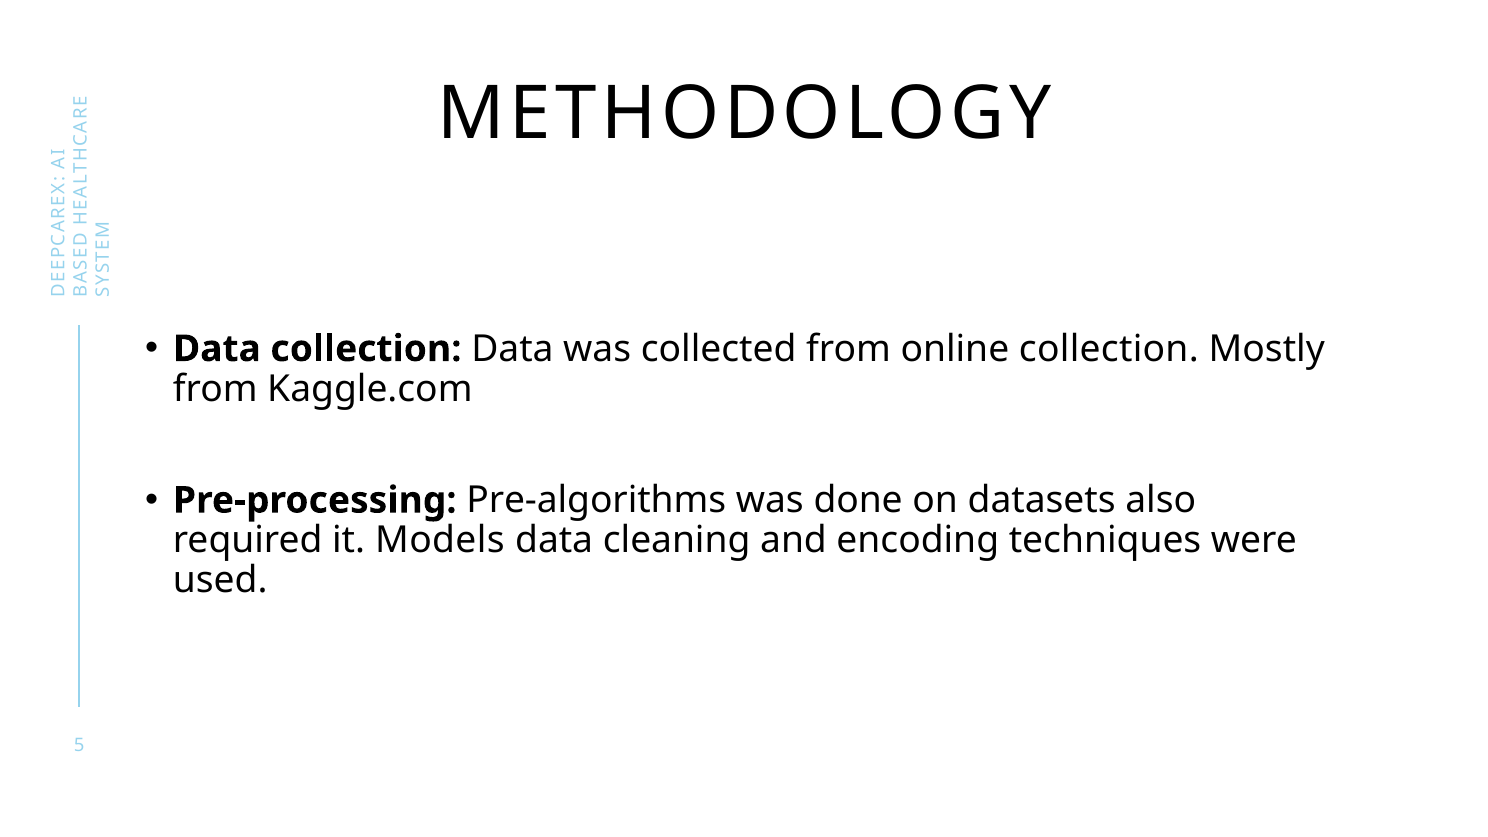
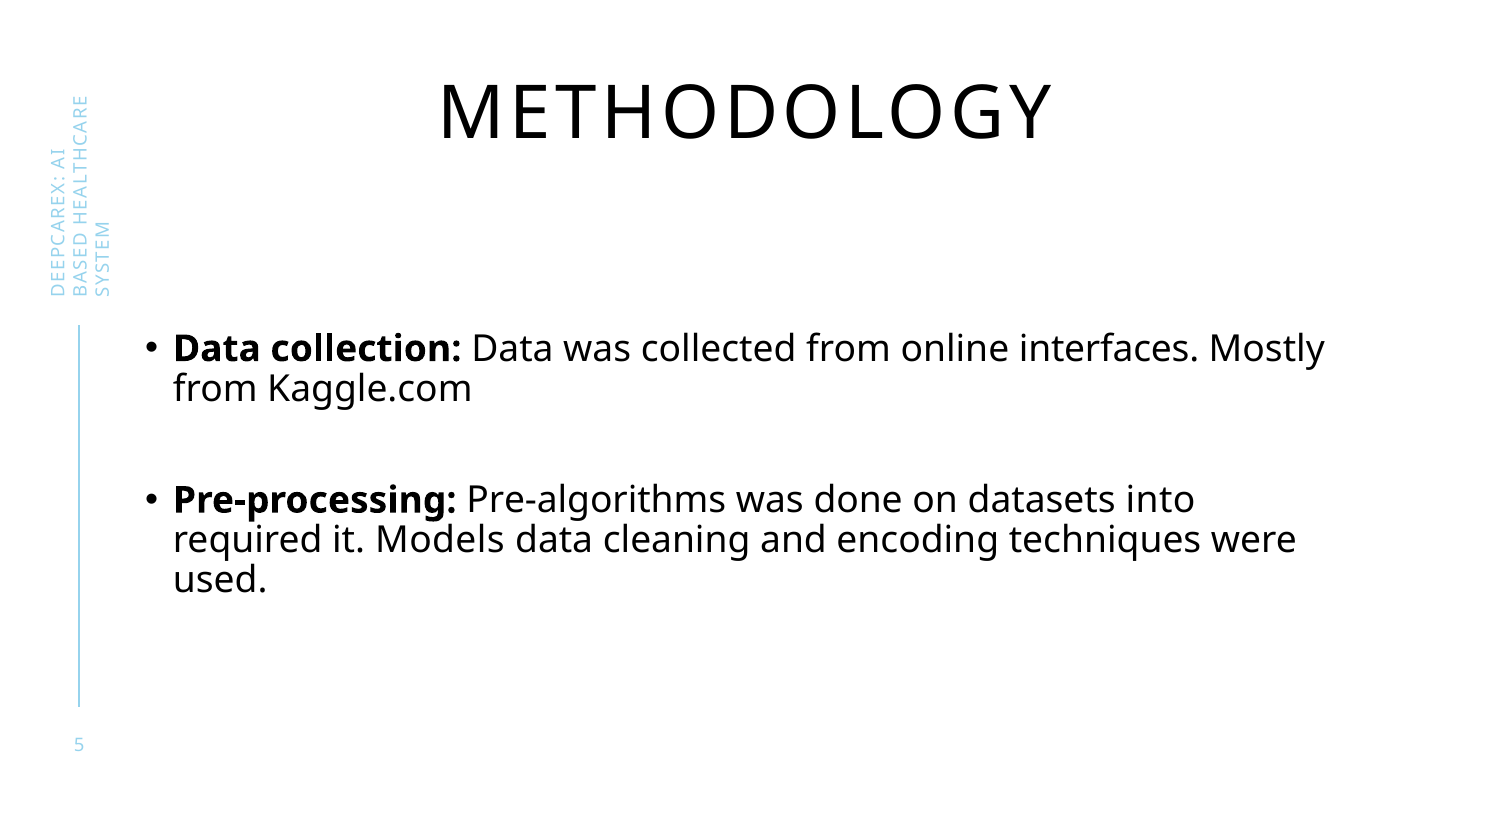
online collection: collection -> interfaces
also: also -> into
